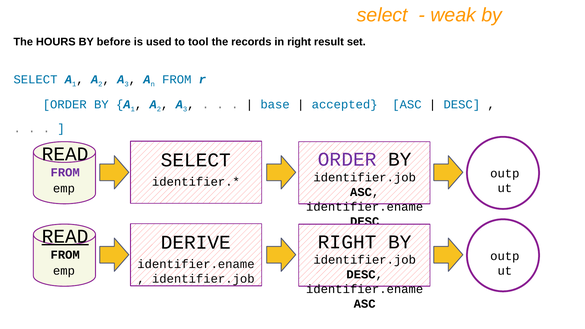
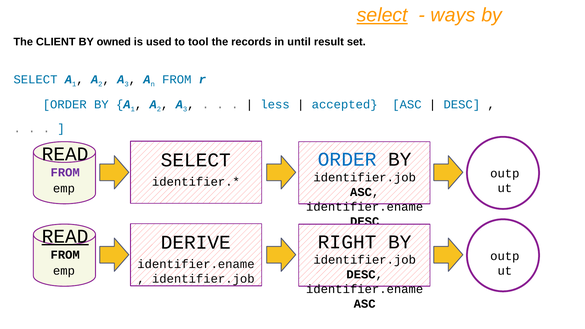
select at (382, 15) underline: none -> present
weak: weak -> ways
HOURS: HOURS -> CLIENT
before: before -> owned
in right: right -> until
base: base -> less
ORDER at (347, 160) colour: purple -> blue
